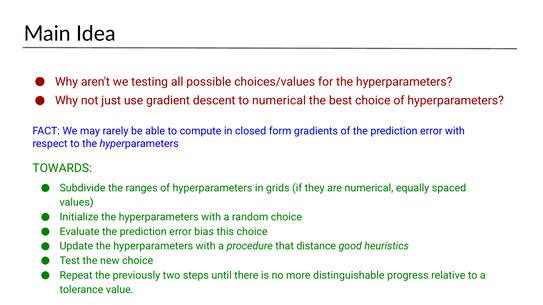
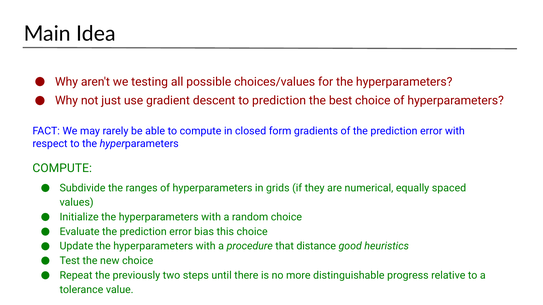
to numerical: numerical -> prediction
TOWARDS at (62, 168): TOWARDS -> COMPUTE
